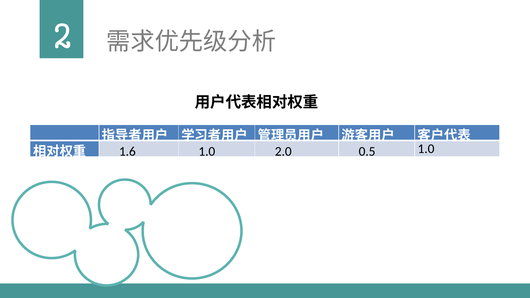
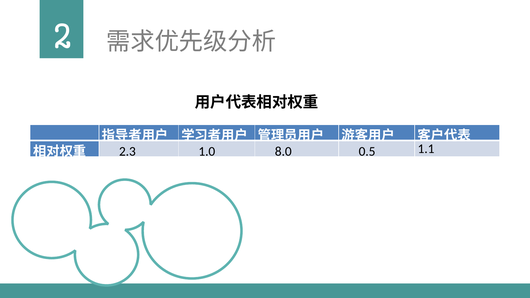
1.6: 1.6 -> 2.3
2.0: 2.0 -> 8.0
0.5 1.0: 1.0 -> 1.1
